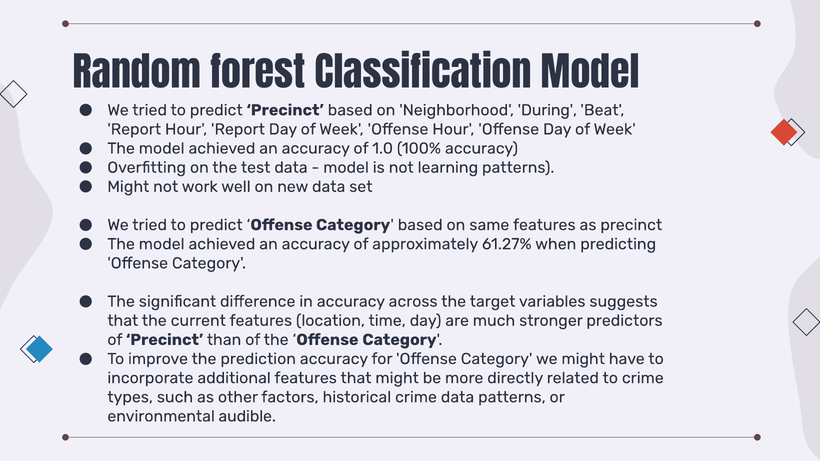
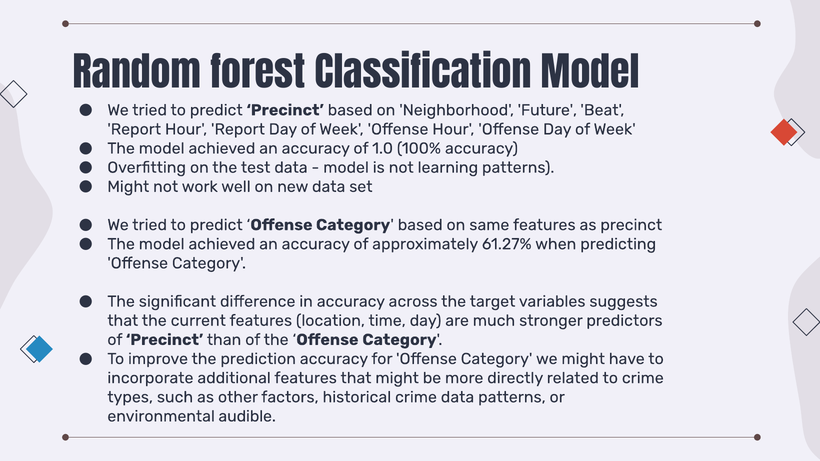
During: During -> Future
